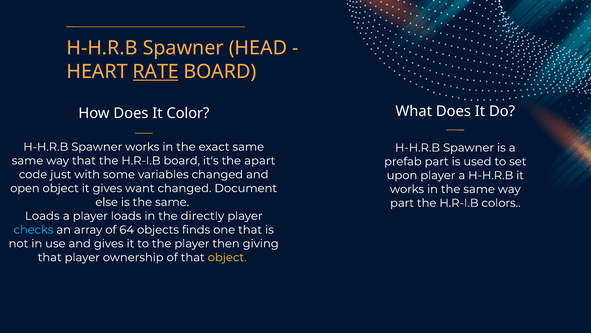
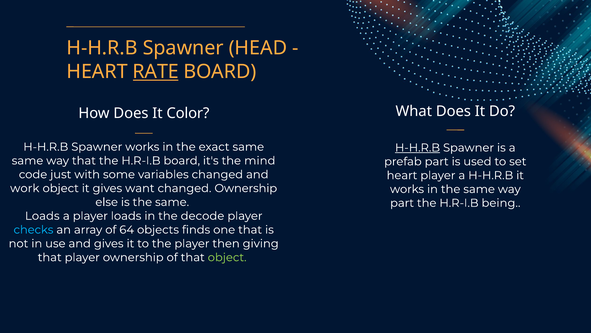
H-H.R.B at (418, 147) underline: none -> present
apart: apart -> mind
upon at (402, 175): upon -> heart
open: open -> work
changed Document: Document -> Ownership
colors: colors -> being
directly: directly -> decode
object at (227, 257) colour: yellow -> light green
